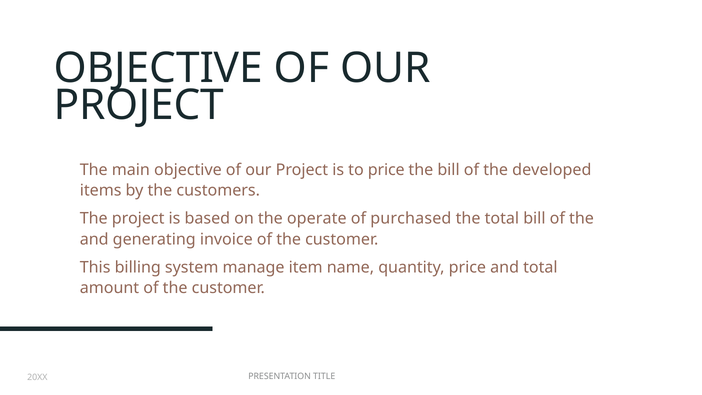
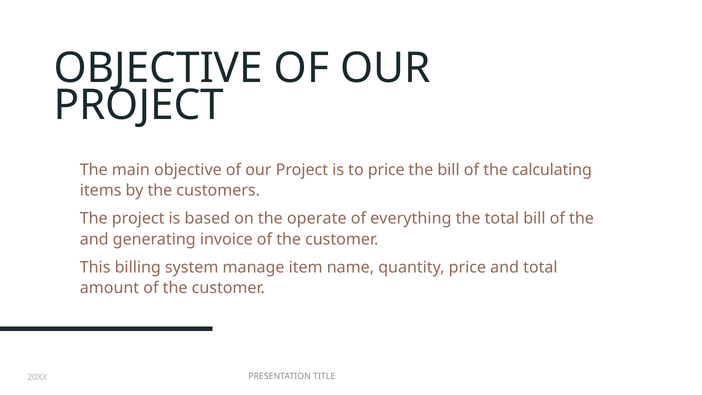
developed: developed -> calculating
purchased: purchased -> everything
